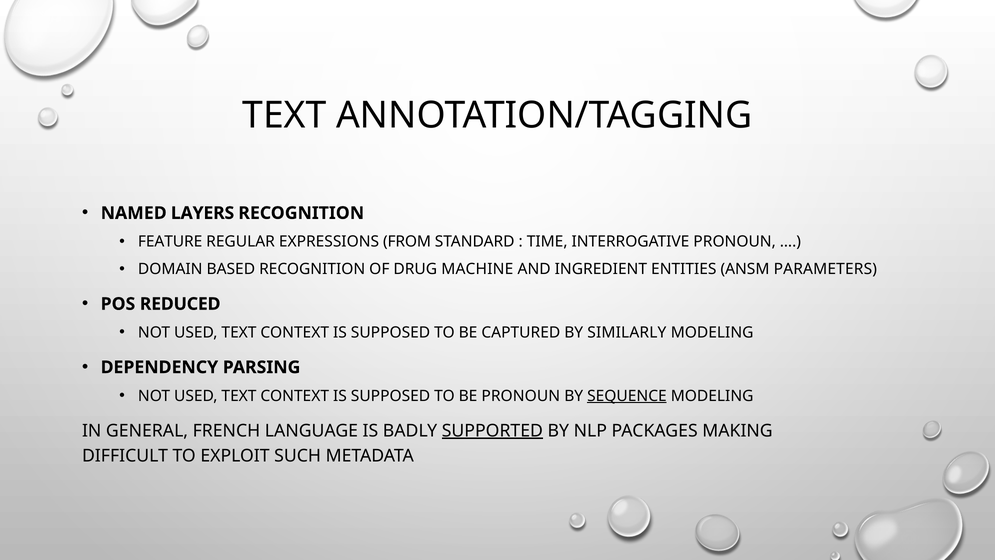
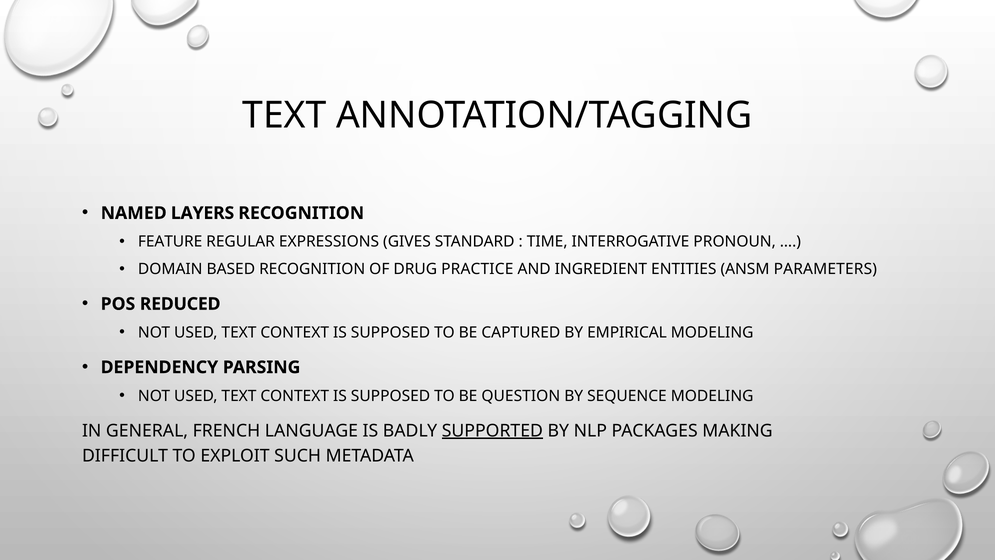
FROM: FROM -> GIVES
MACHINE: MACHINE -> PRACTICE
SIMILARLY: SIMILARLY -> EMPIRICAL
BE PRONOUN: PRONOUN -> QUESTION
SEQUENCE underline: present -> none
